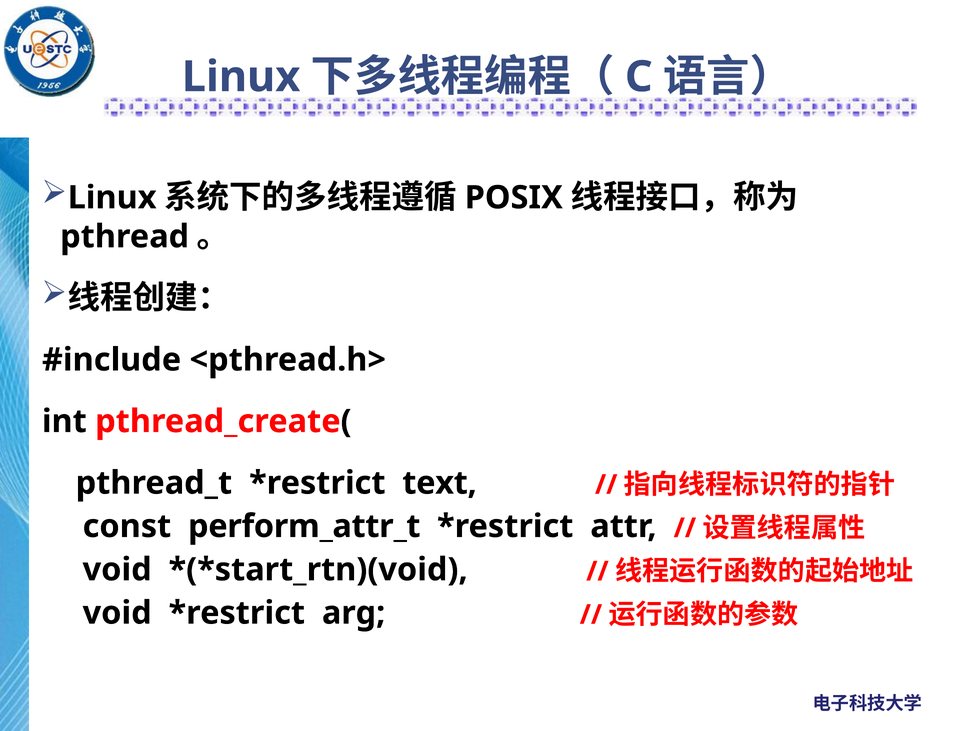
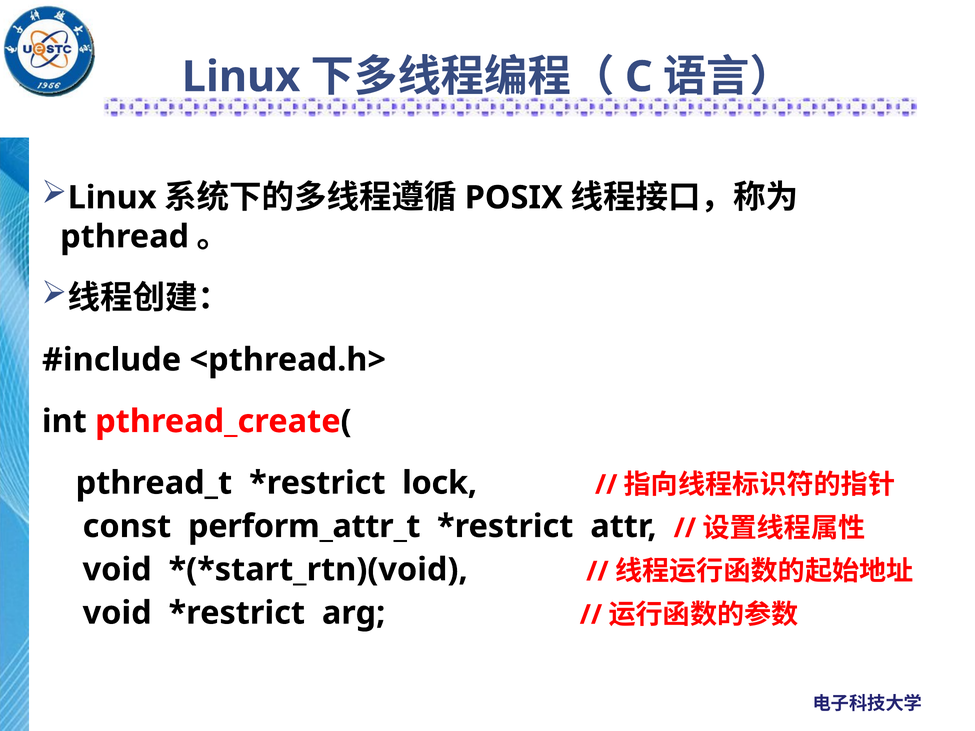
text: text -> lock
